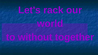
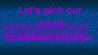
rack: rack -> pick
